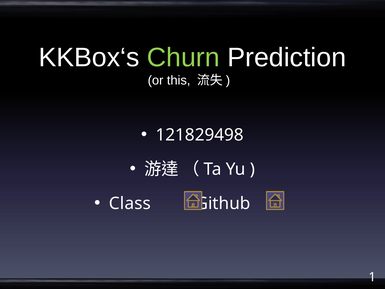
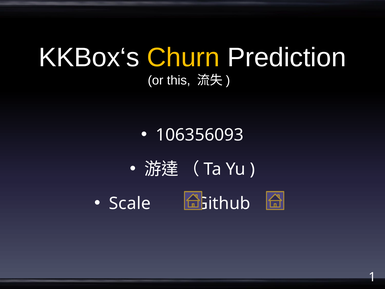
Churn colour: light green -> yellow
121829498: 121829498 -> 106356093
Class: Class -> Scale
